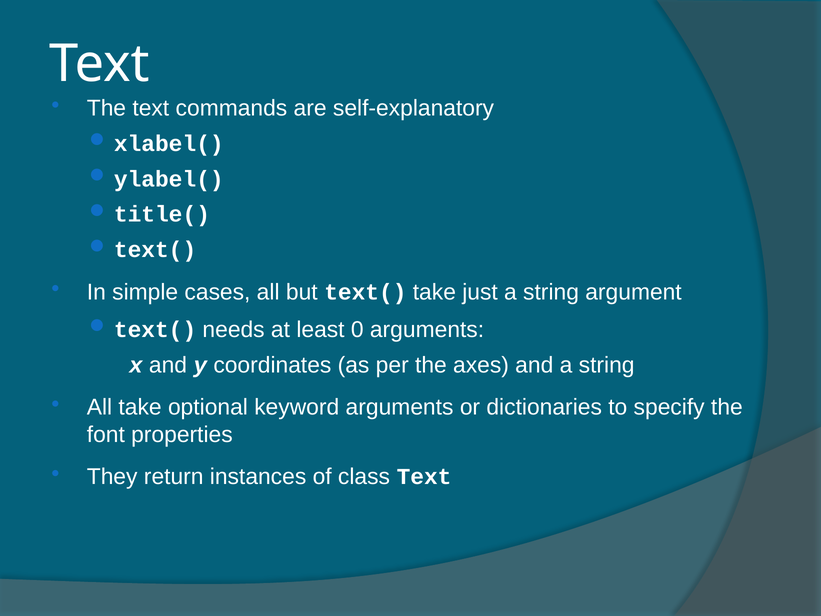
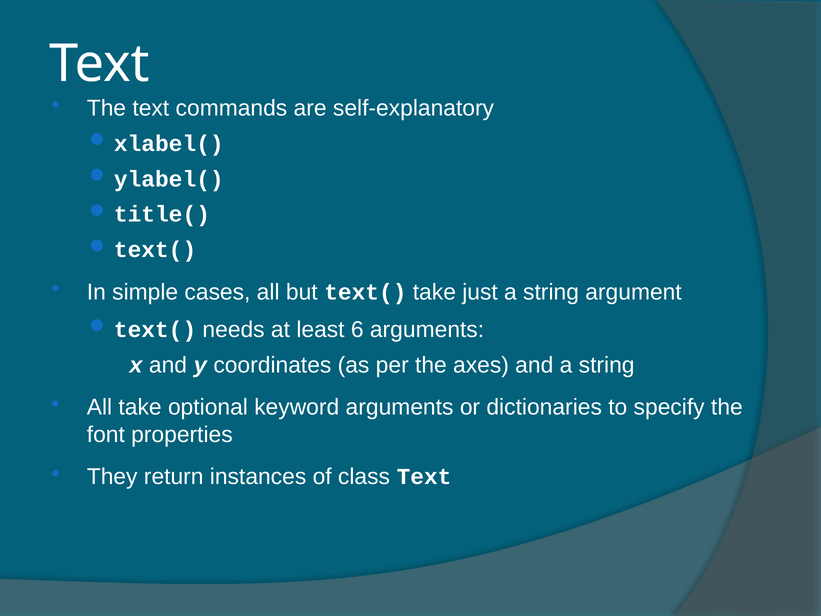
0: 0 -> 6
